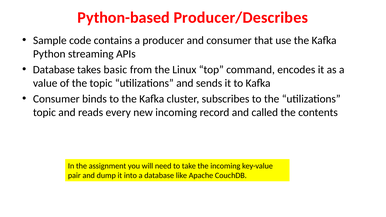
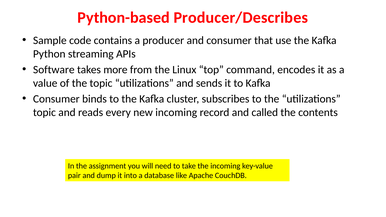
Database at (54, 70): Database -> Software
basic: basic -> more
